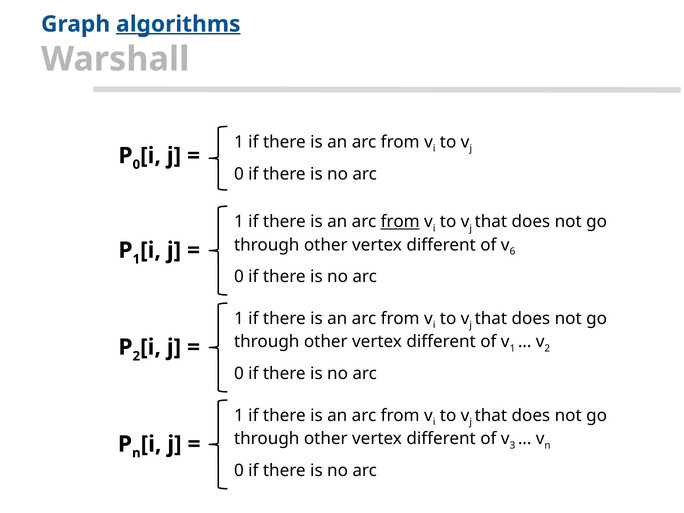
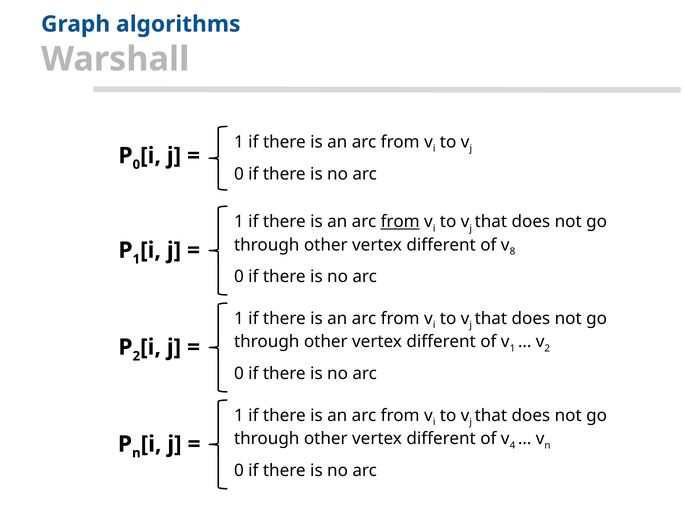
algorithms underline: present -> none
6: 6 -> 8
3: 3 -> 4
